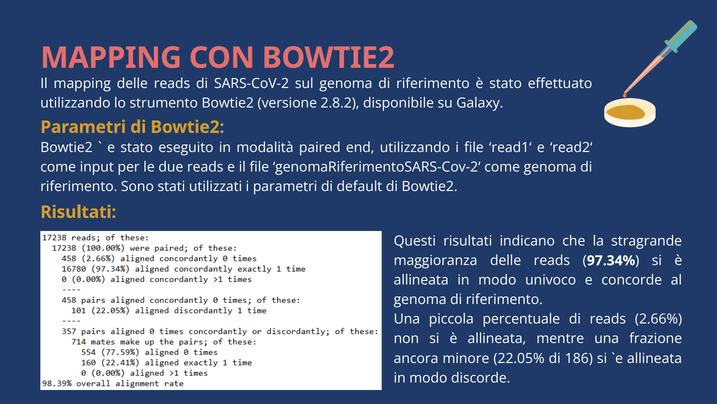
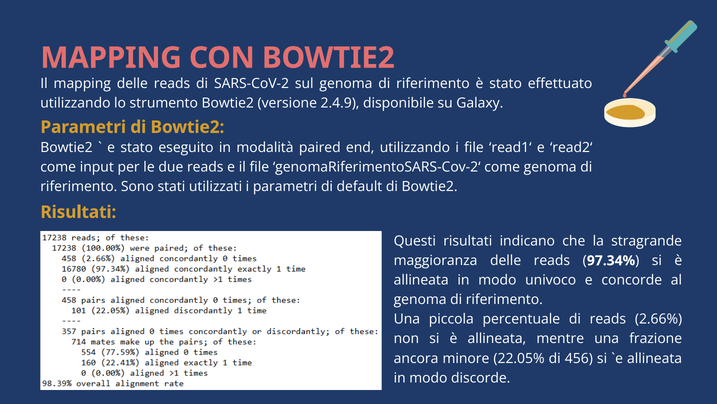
2.8.2: 2.8.2 -> 2.4.9
186: 186 -> 456
